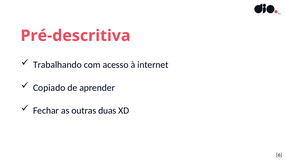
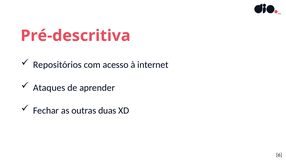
Trabalhando: Trabalhando -> Repositórios
Copiado: Copiado -> Ataques
